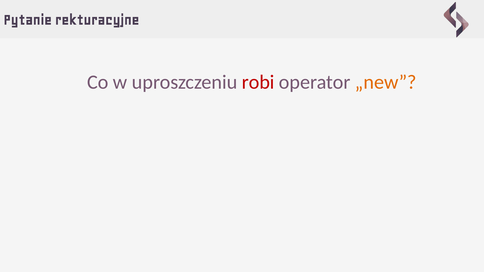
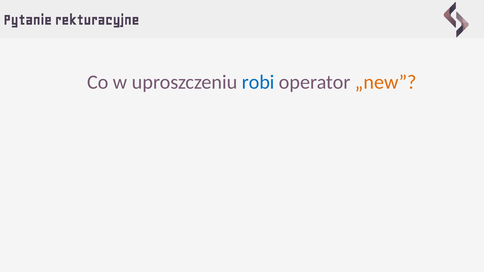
robi colour: red -> blue
